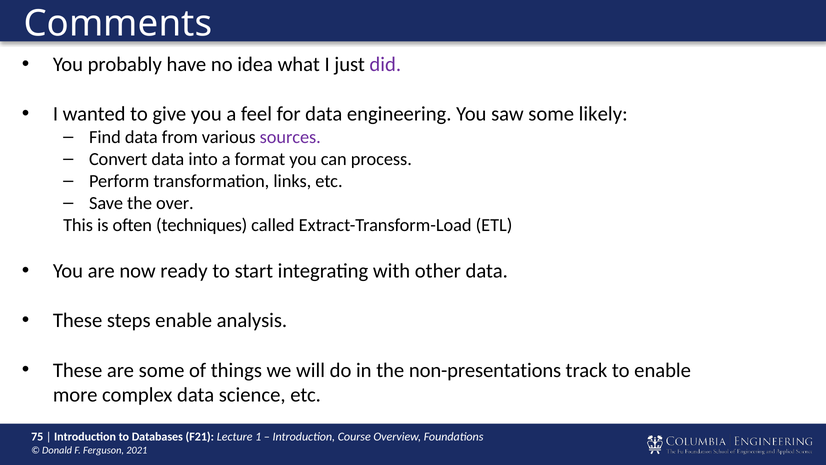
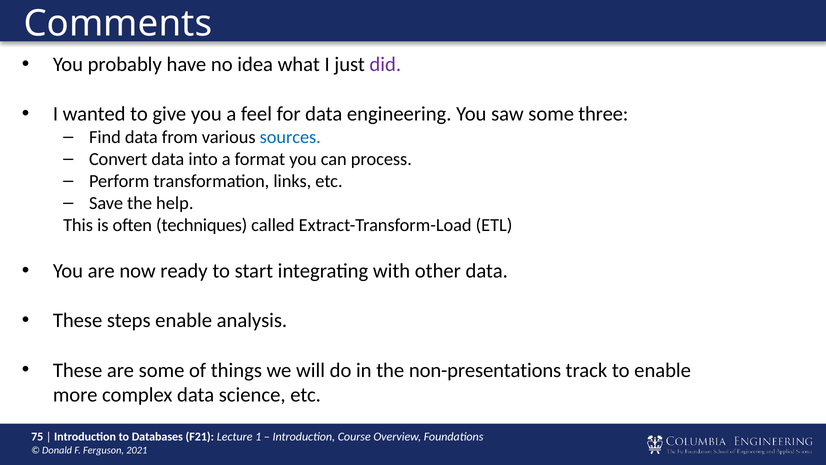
likely: likely -> three
sources colour: purple -> blue
over: over -> help
